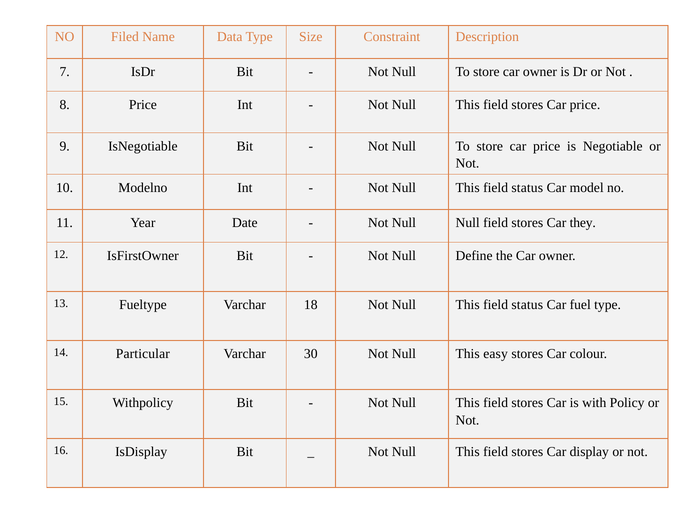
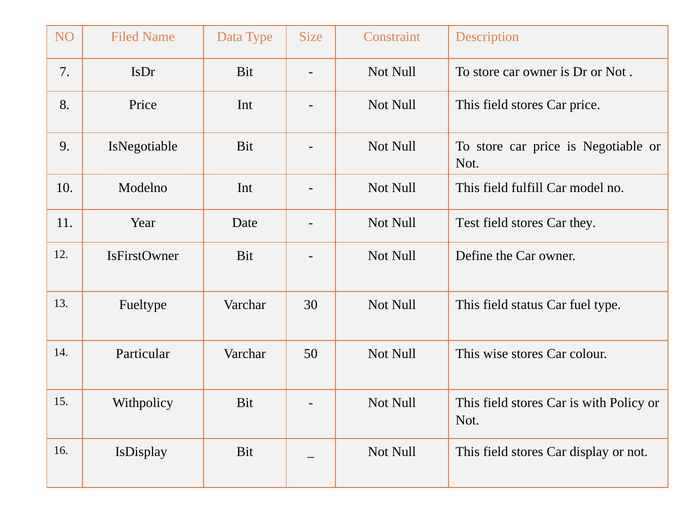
status at (527, 188): status -> fulfill
Null Null: Null -> Test
18: 18 -> 30
30: 30 -> 50
easy: easy -> wise
